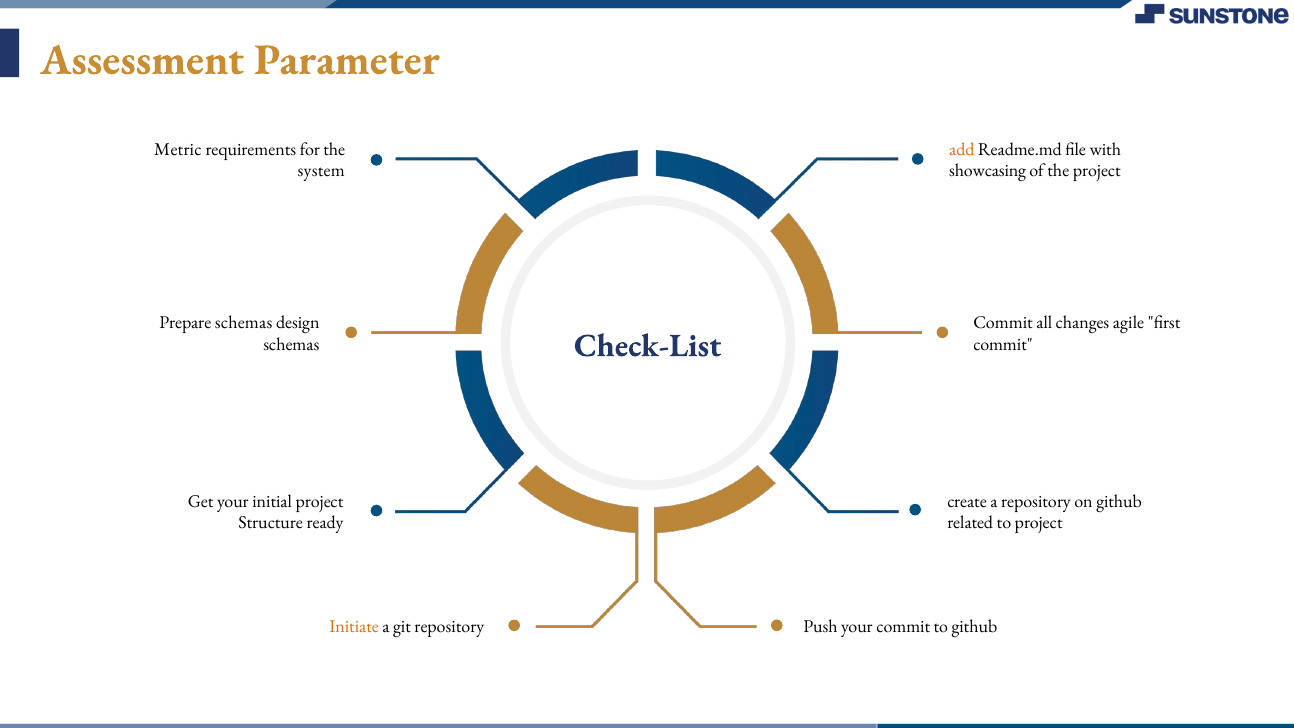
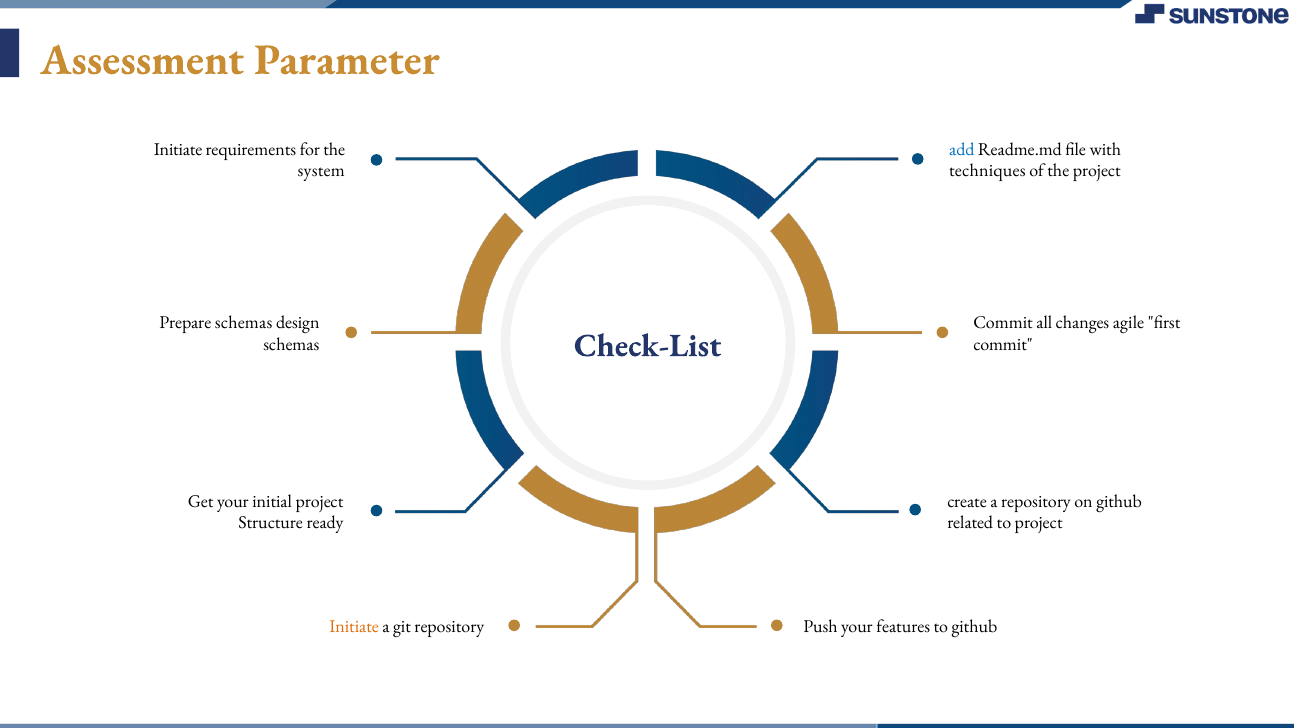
Metric at (178, 149): Metric -> Initiate
add colour: orange -> blue
showcasing: showcasing -> techniques
your commit: commit -> features
